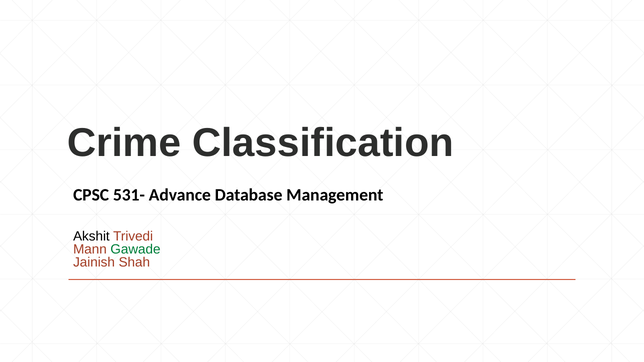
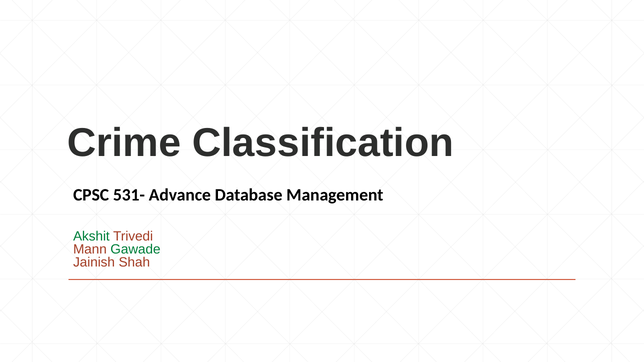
Akshit colour: black -> green
